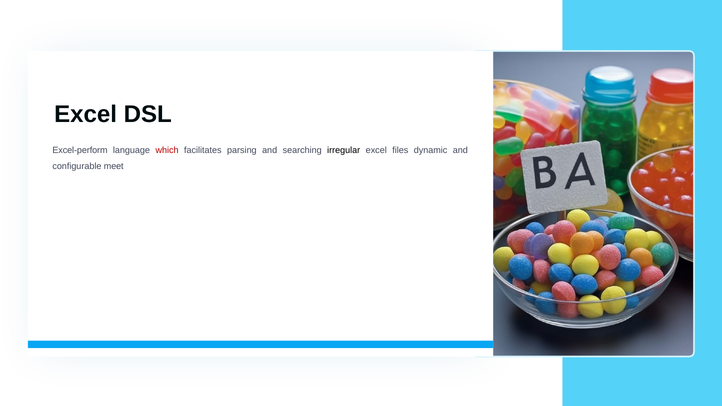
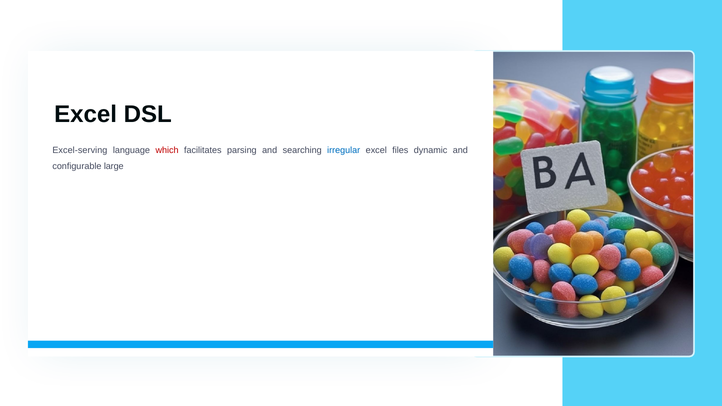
Excel-perform: Excel-perform -> Excel-serving
irregular colour: black -> blue
meet: meet -> large
